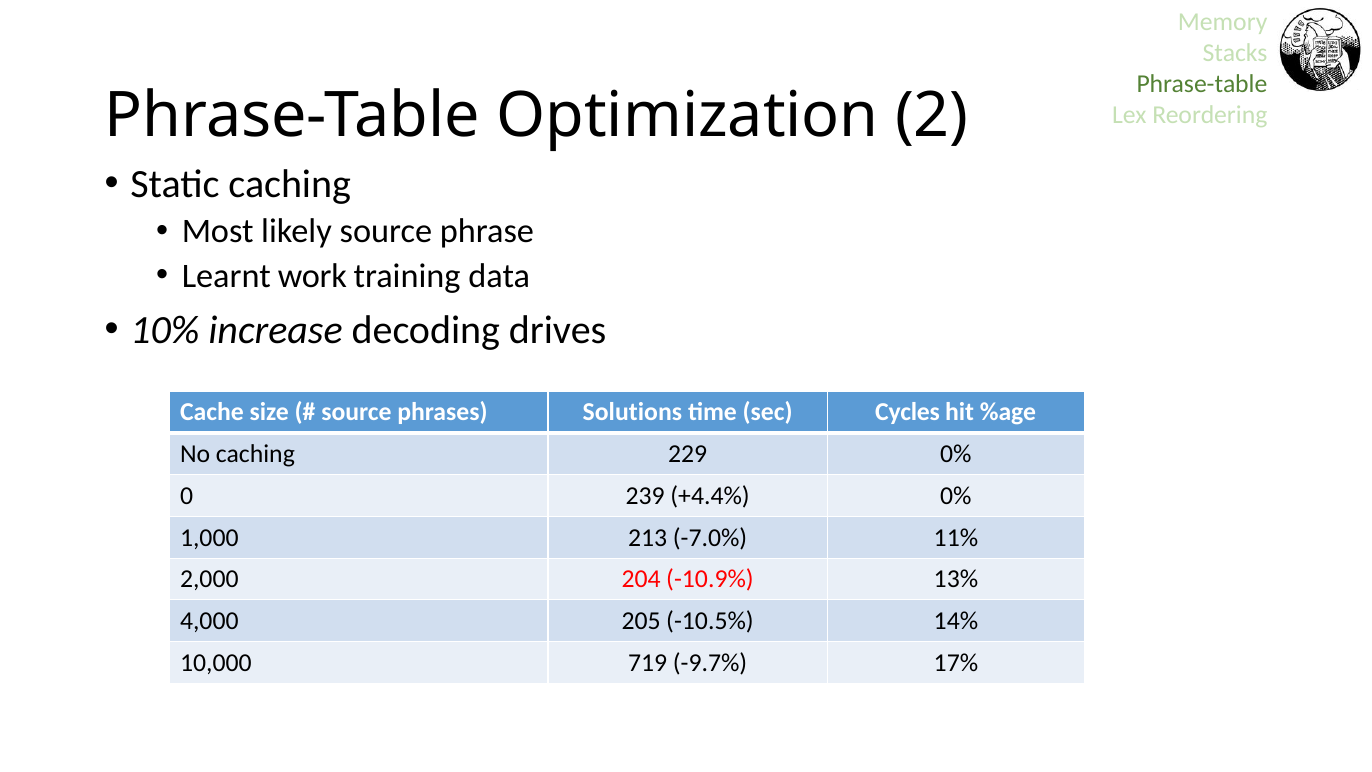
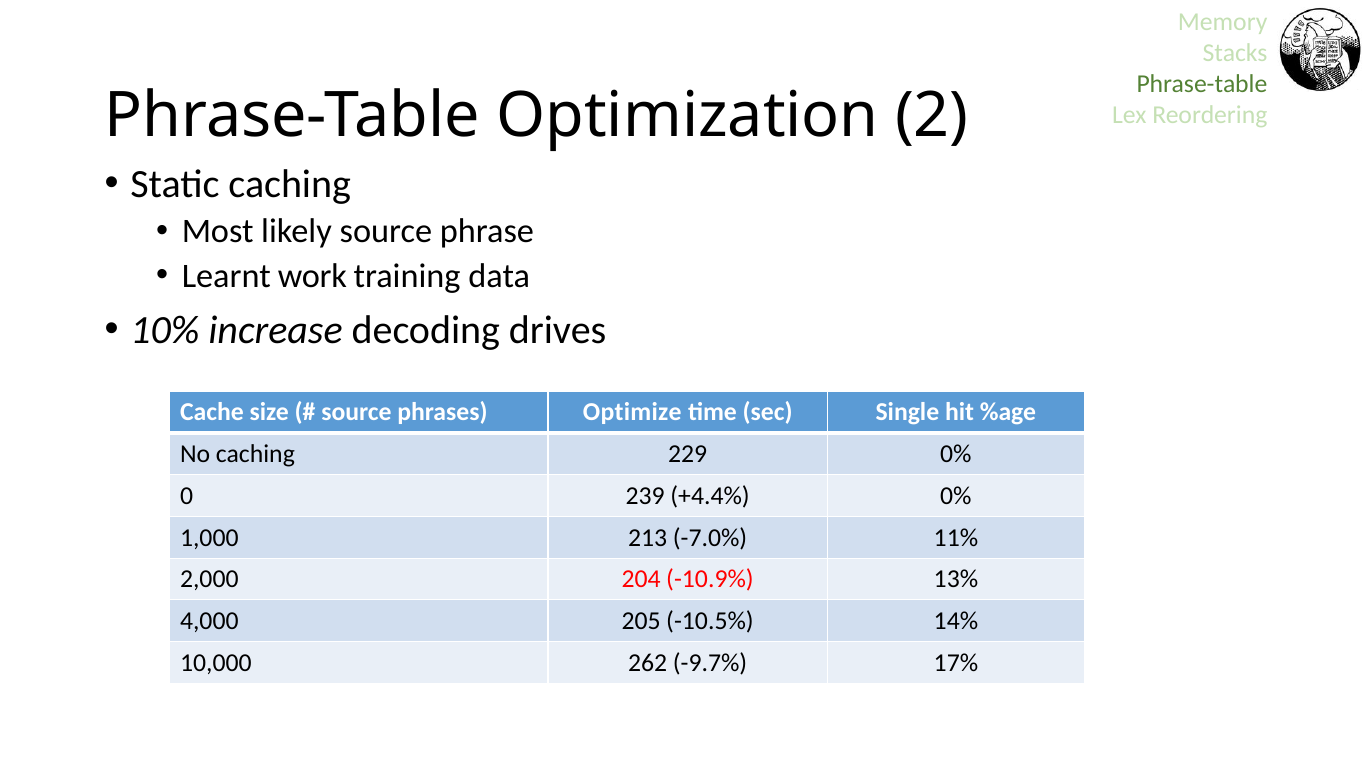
Solutions: Solutions -> Optimize
Cycles: Cycles -> Single
719: 719 -> 262
